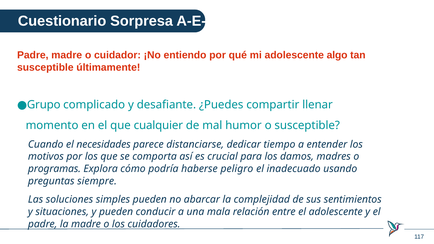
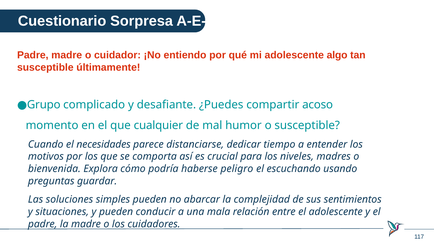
llenar: llenar -> acoso
damos: damos -> niveles
programas: programas -> bienvenida
inadecuado: inadecuado -> escuchando
siempre: siempre -> guardar
